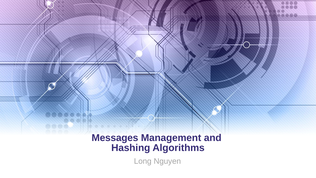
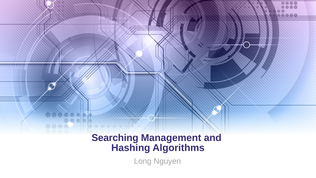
Messages: Messages -> Searching
